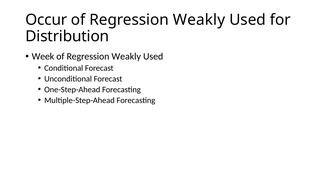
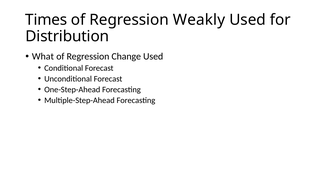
Occur: Occur -> Times
Week: Week -> What
Weakly at (126, 56): Weakly -> Change
